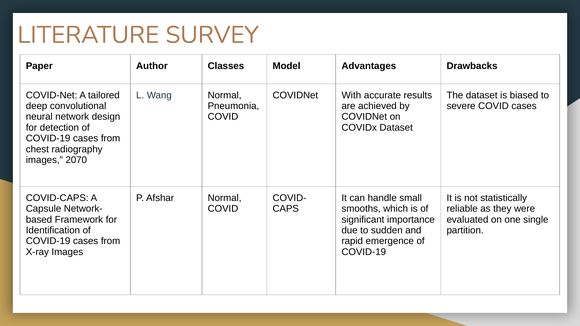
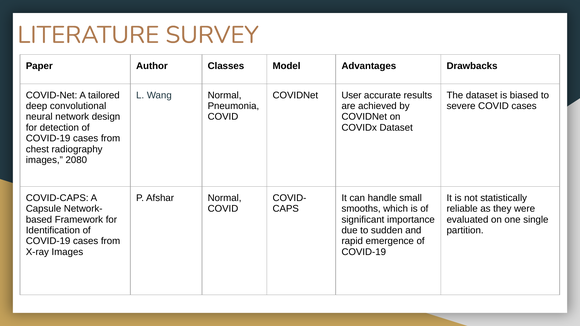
With: With -> User
2070: 2070 -> 2080
